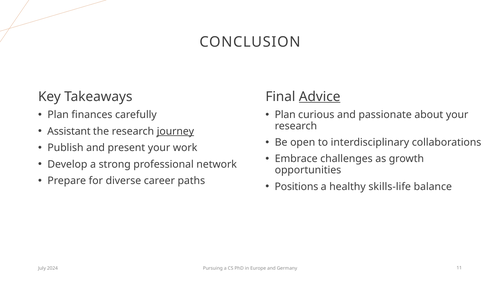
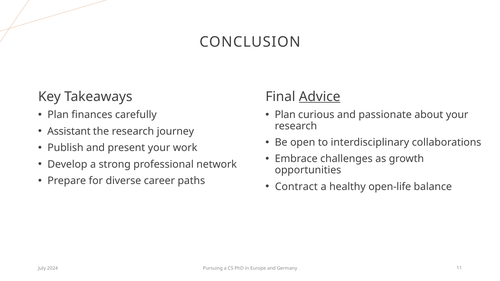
journey underline: present -> none
Positions: Positions -> Contract
skills-life: skills-life -> open-life
